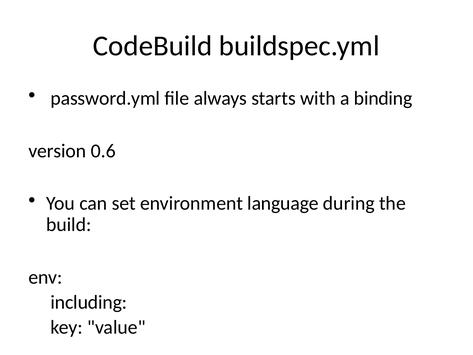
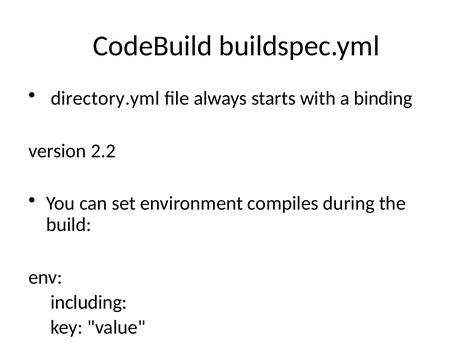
password.yml: password.yml -> directory.yml
0.6: 0.6 -> 2.2
language: language -> compiles
